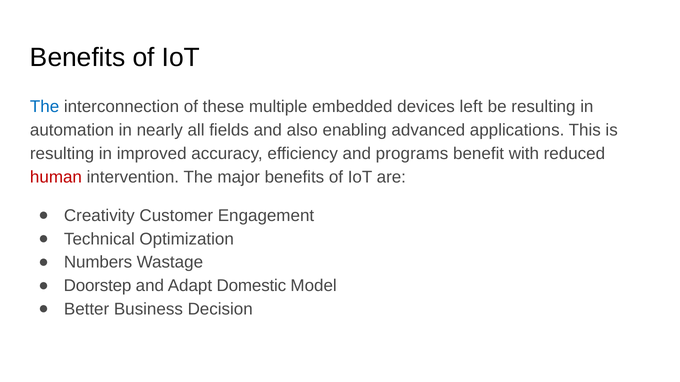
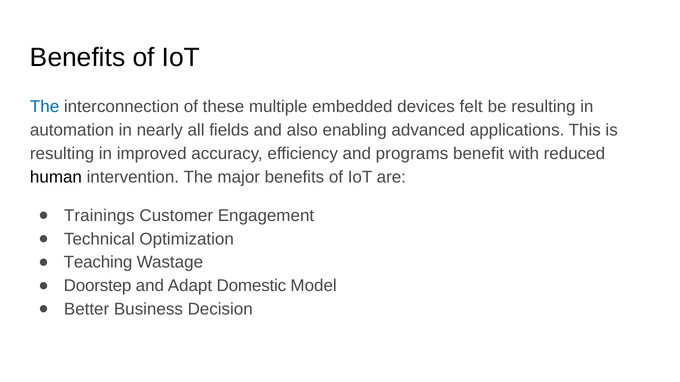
left: left -> felt
human colour: red -> black
Creativity: Creativity -> Trainings
Numbers: Numbers -> Teaching
